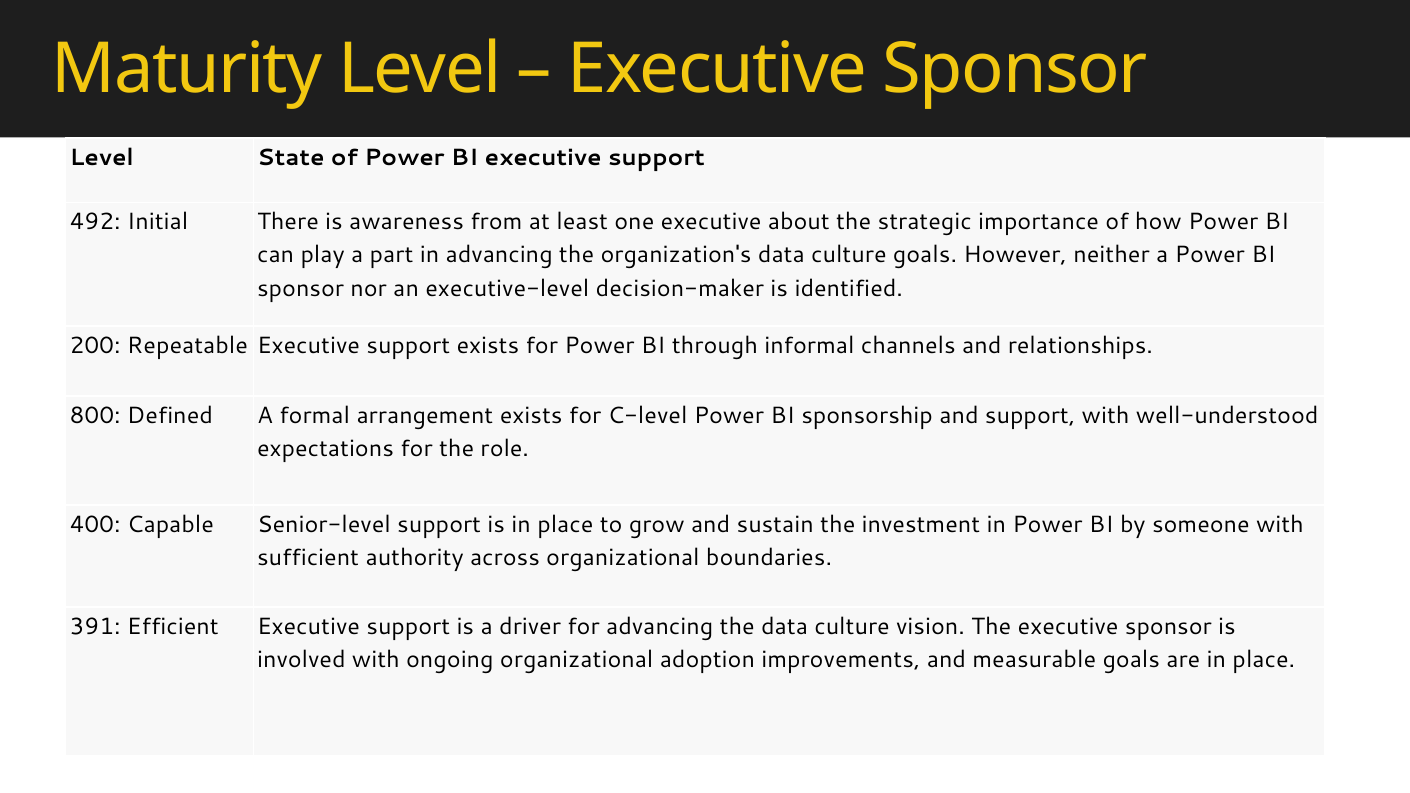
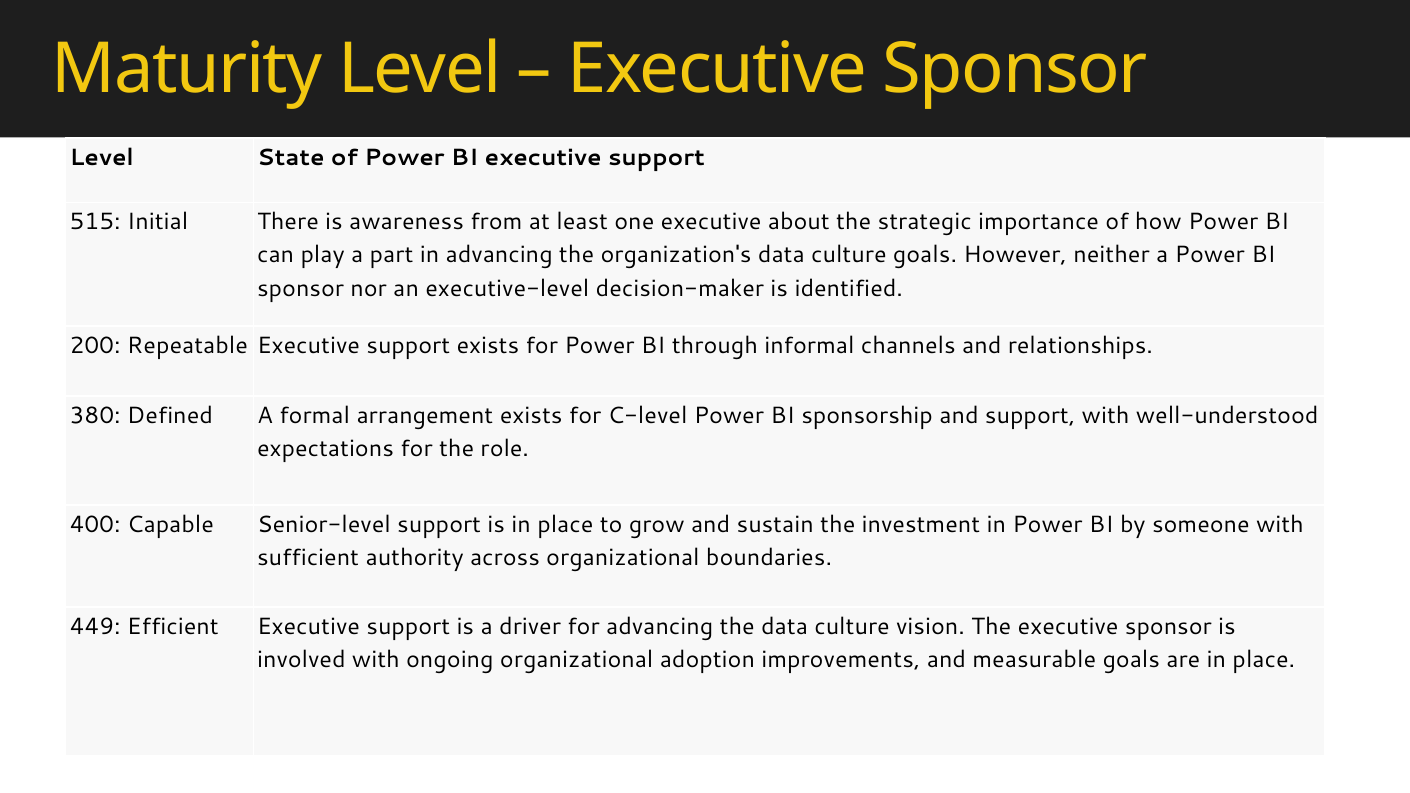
492: 492 -> 515
800: 800 -> 380
391: 391 -> 449
